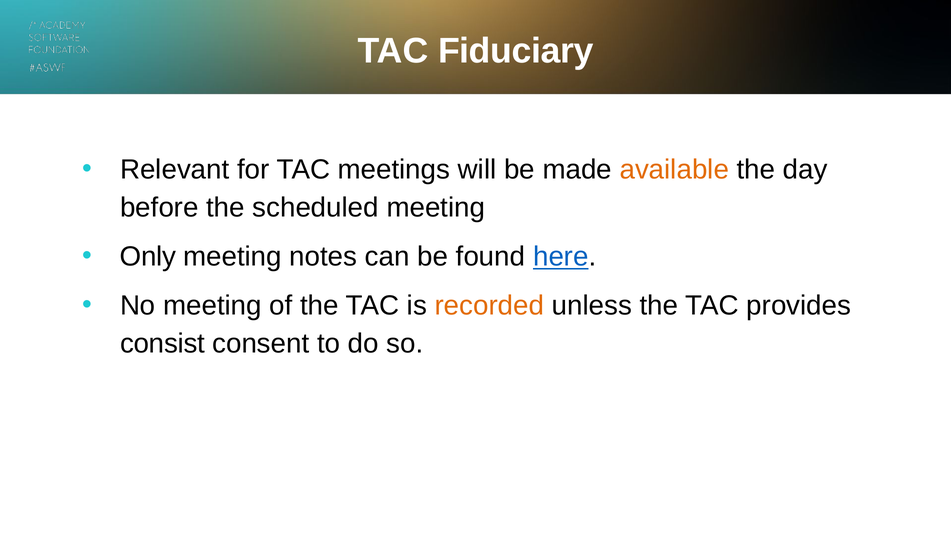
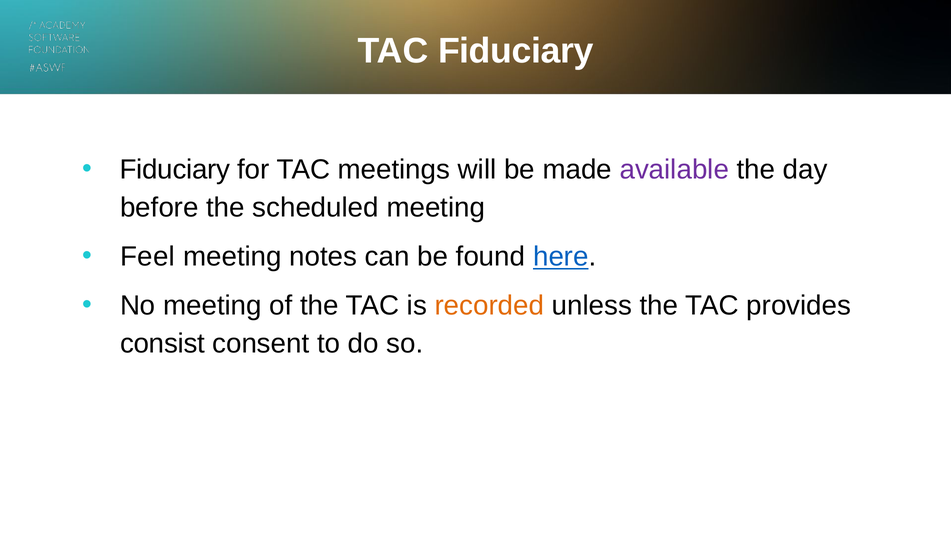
Relevant at (175, 170): Relevant -> Fiduciary
available colour: orange -> purple
Only: Only -> Feel
